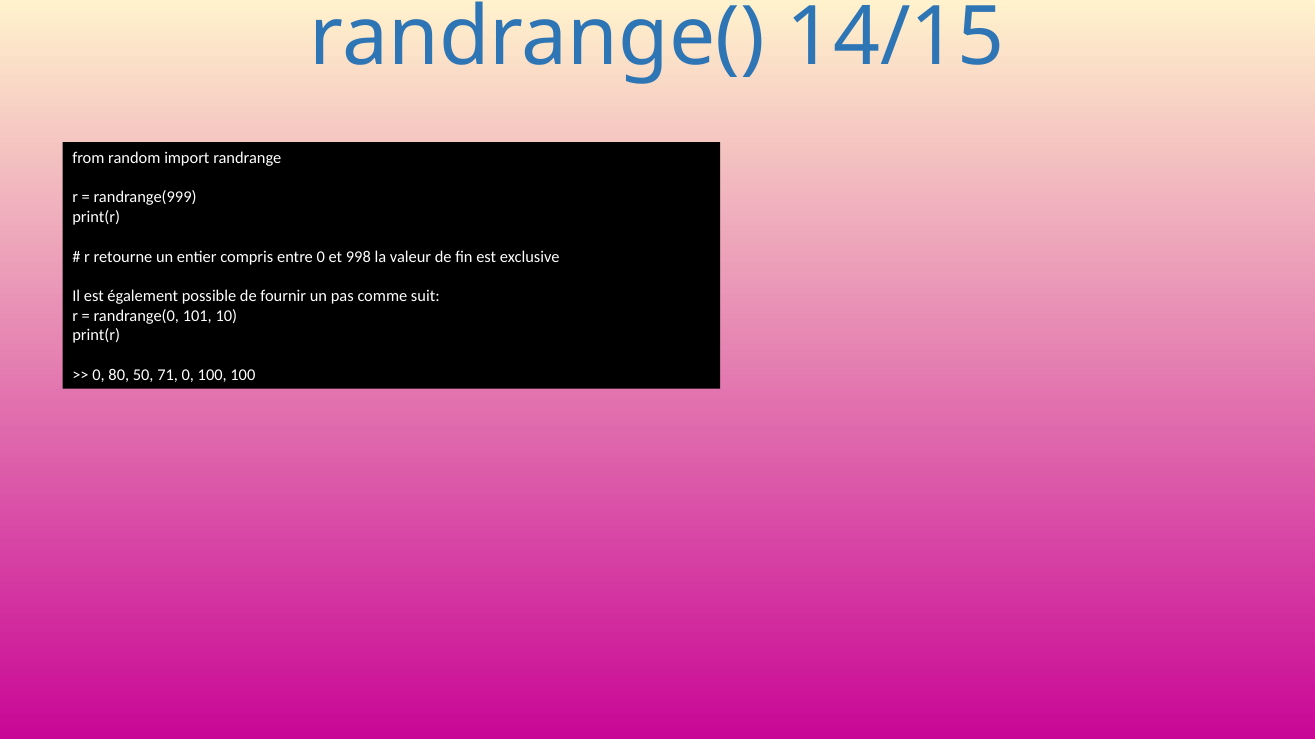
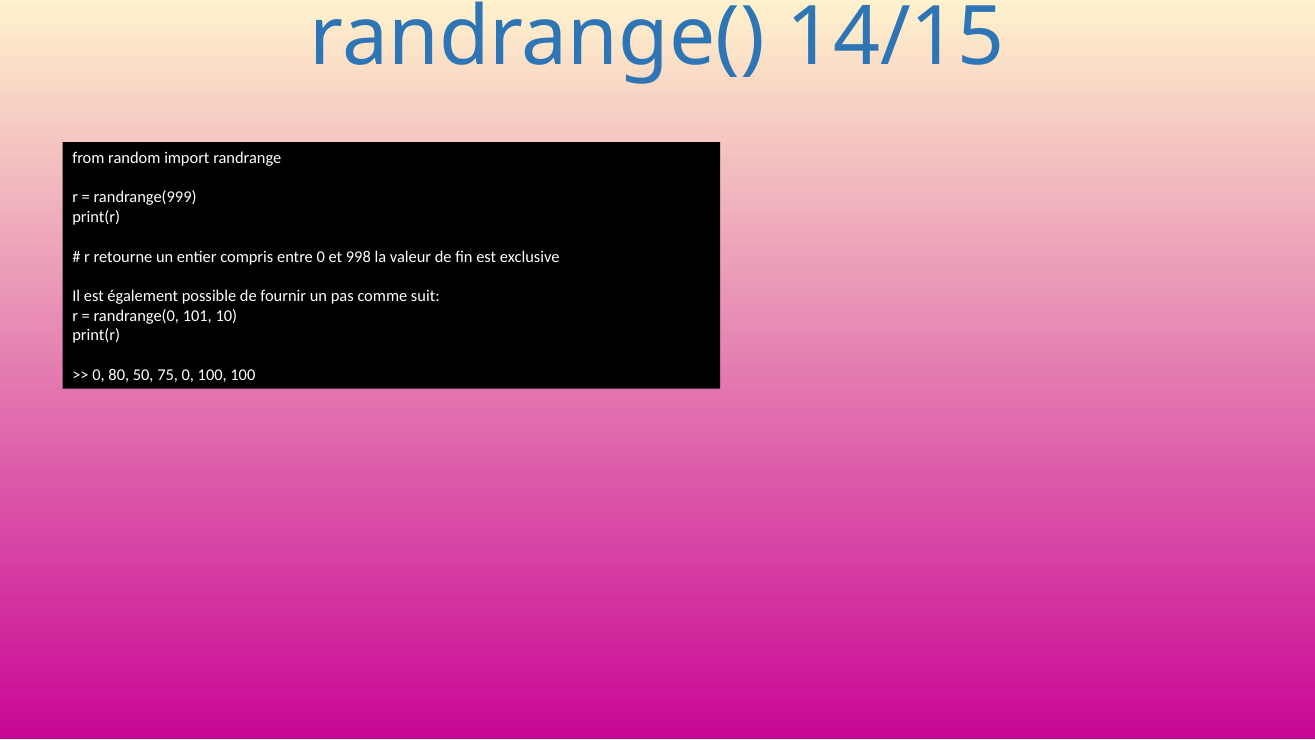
71: 71 -> 75
